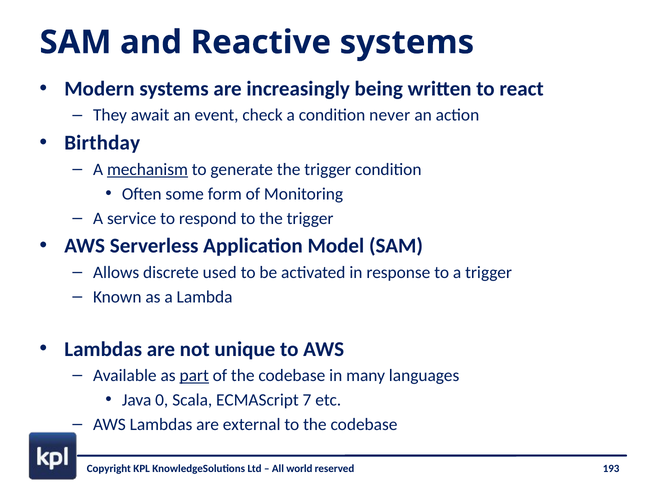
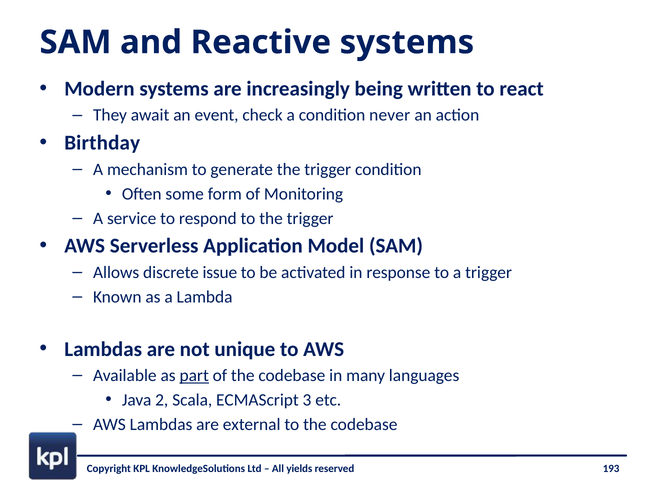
mechanism underline: present -> none
used: used -> issue
0: 0 -> 2
7: 7 -> 3
world: world -> yields
